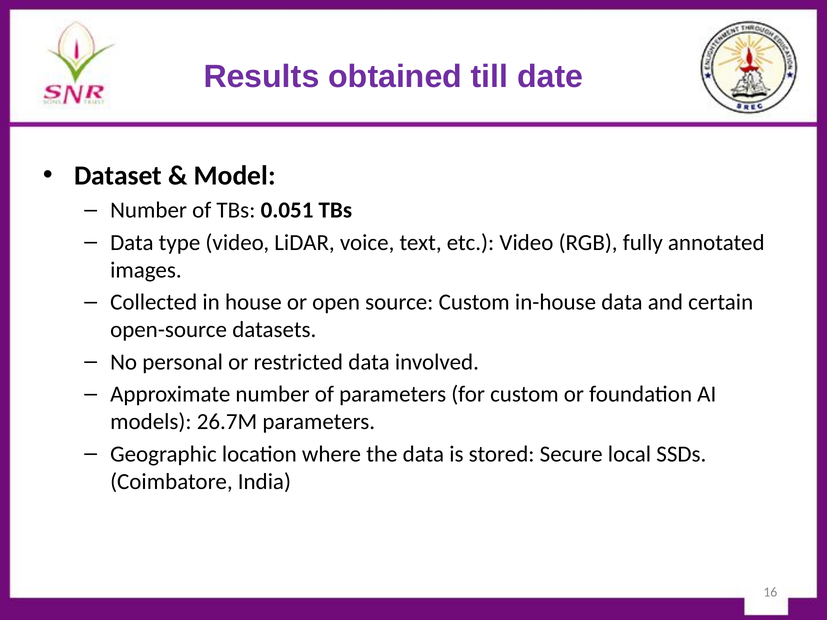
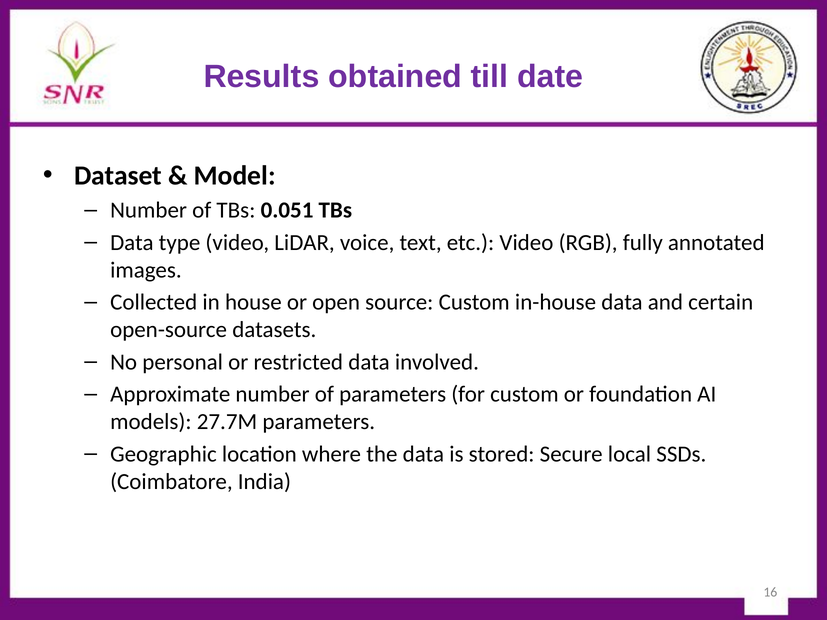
26.7M: 26.7M -> 27.7M
